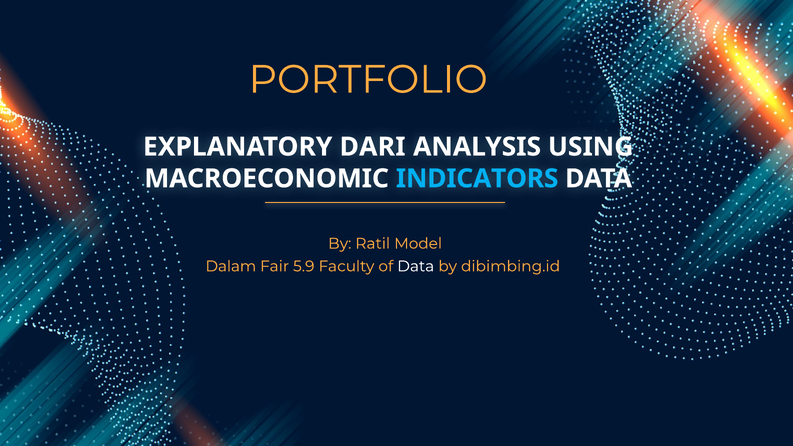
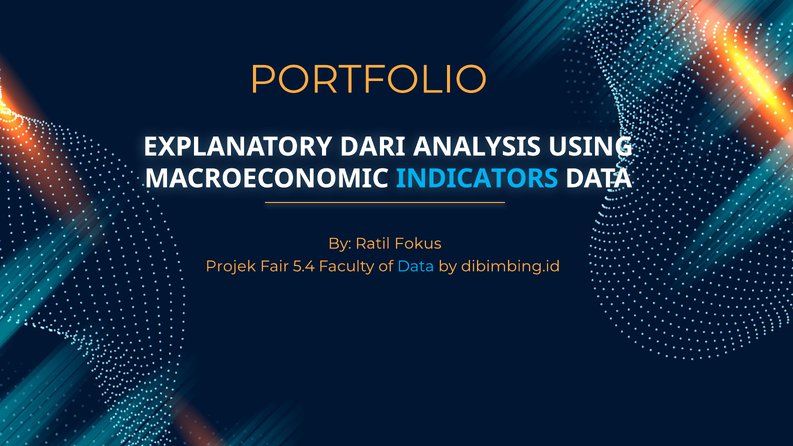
Model: Model -> Fokus
Dalam: Dalam -> Projek
5.9: 5.9 -> 5.4
Data at (416, 266) colour: white -> light blue
